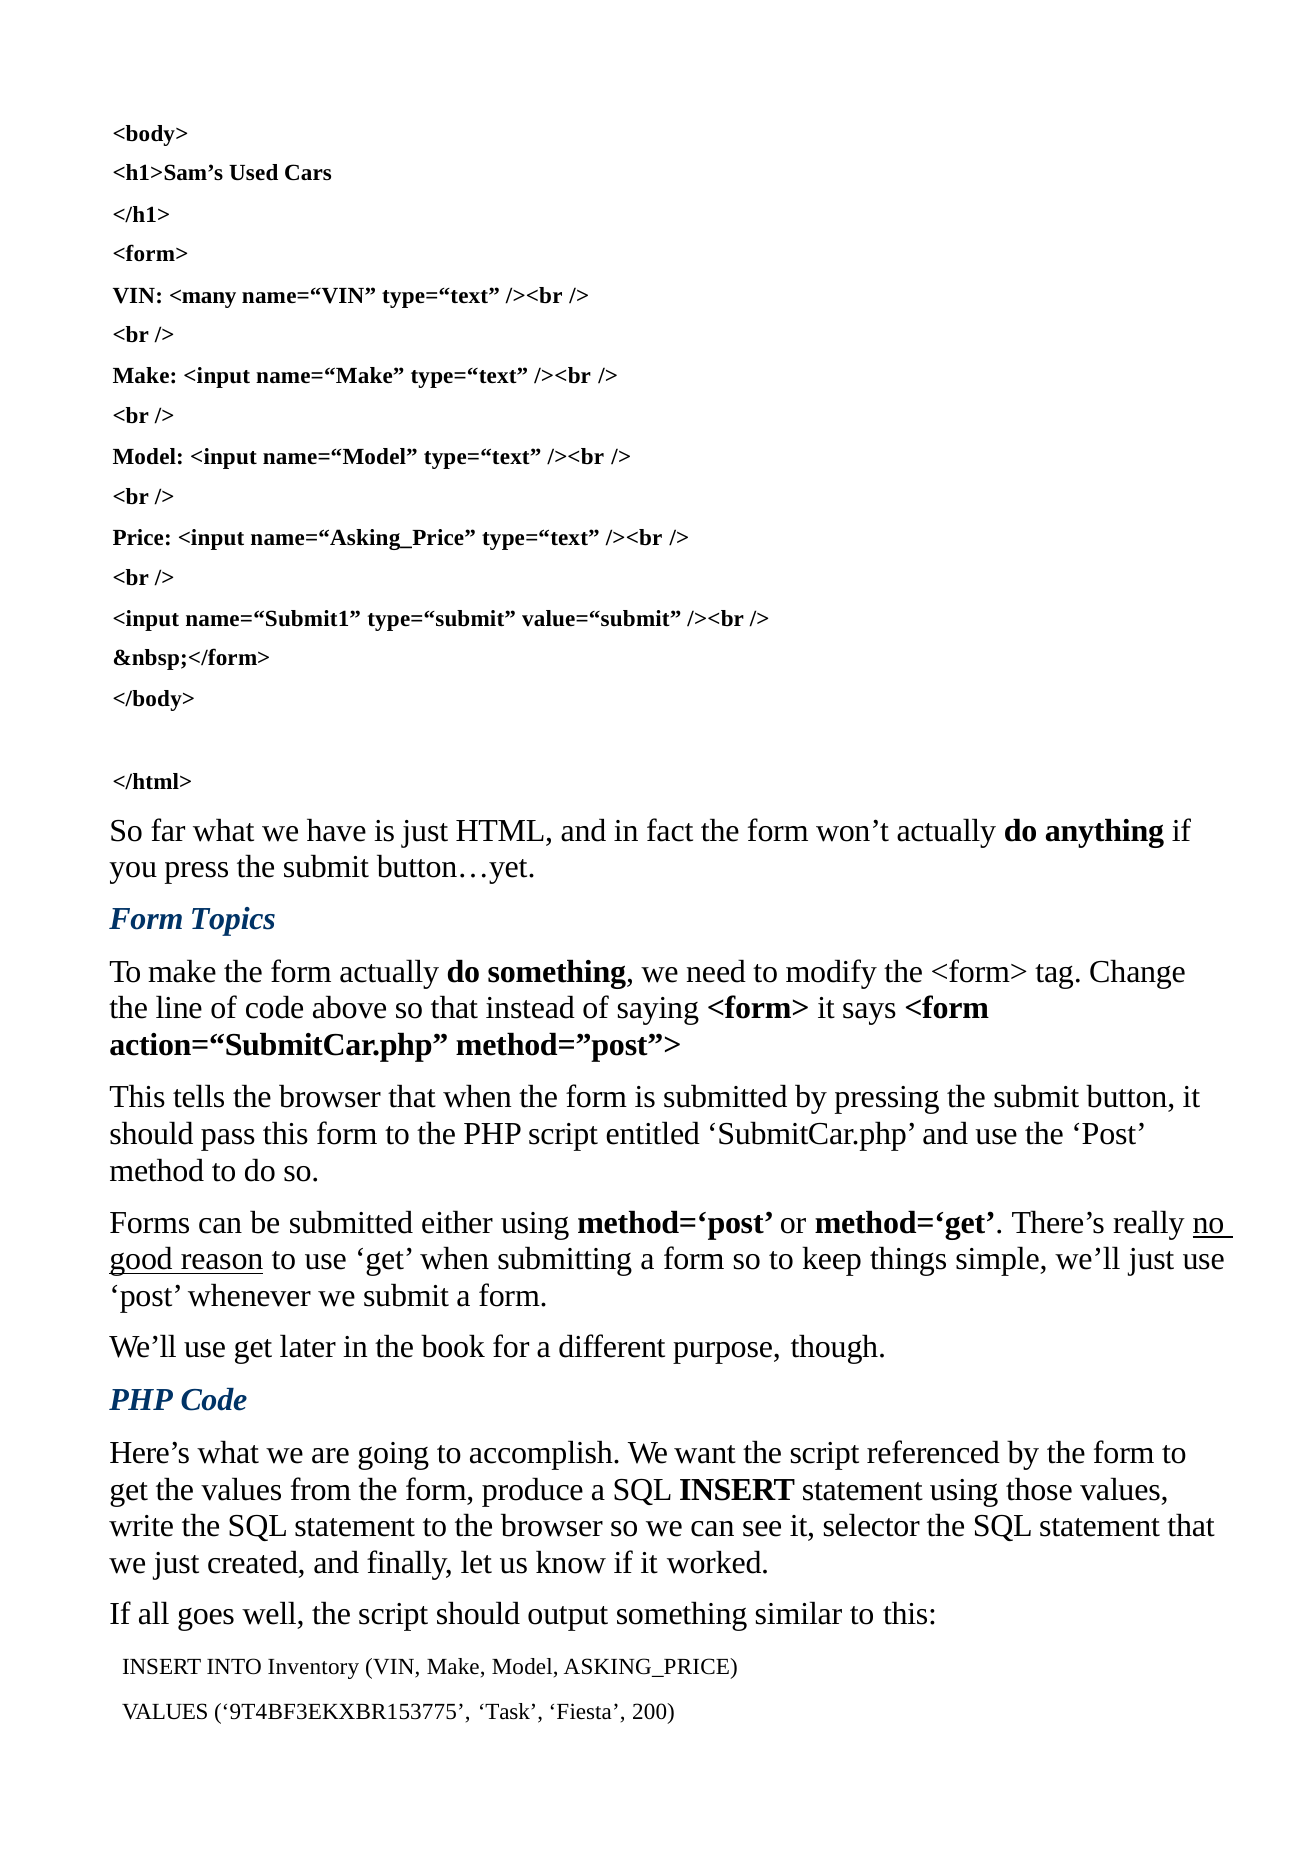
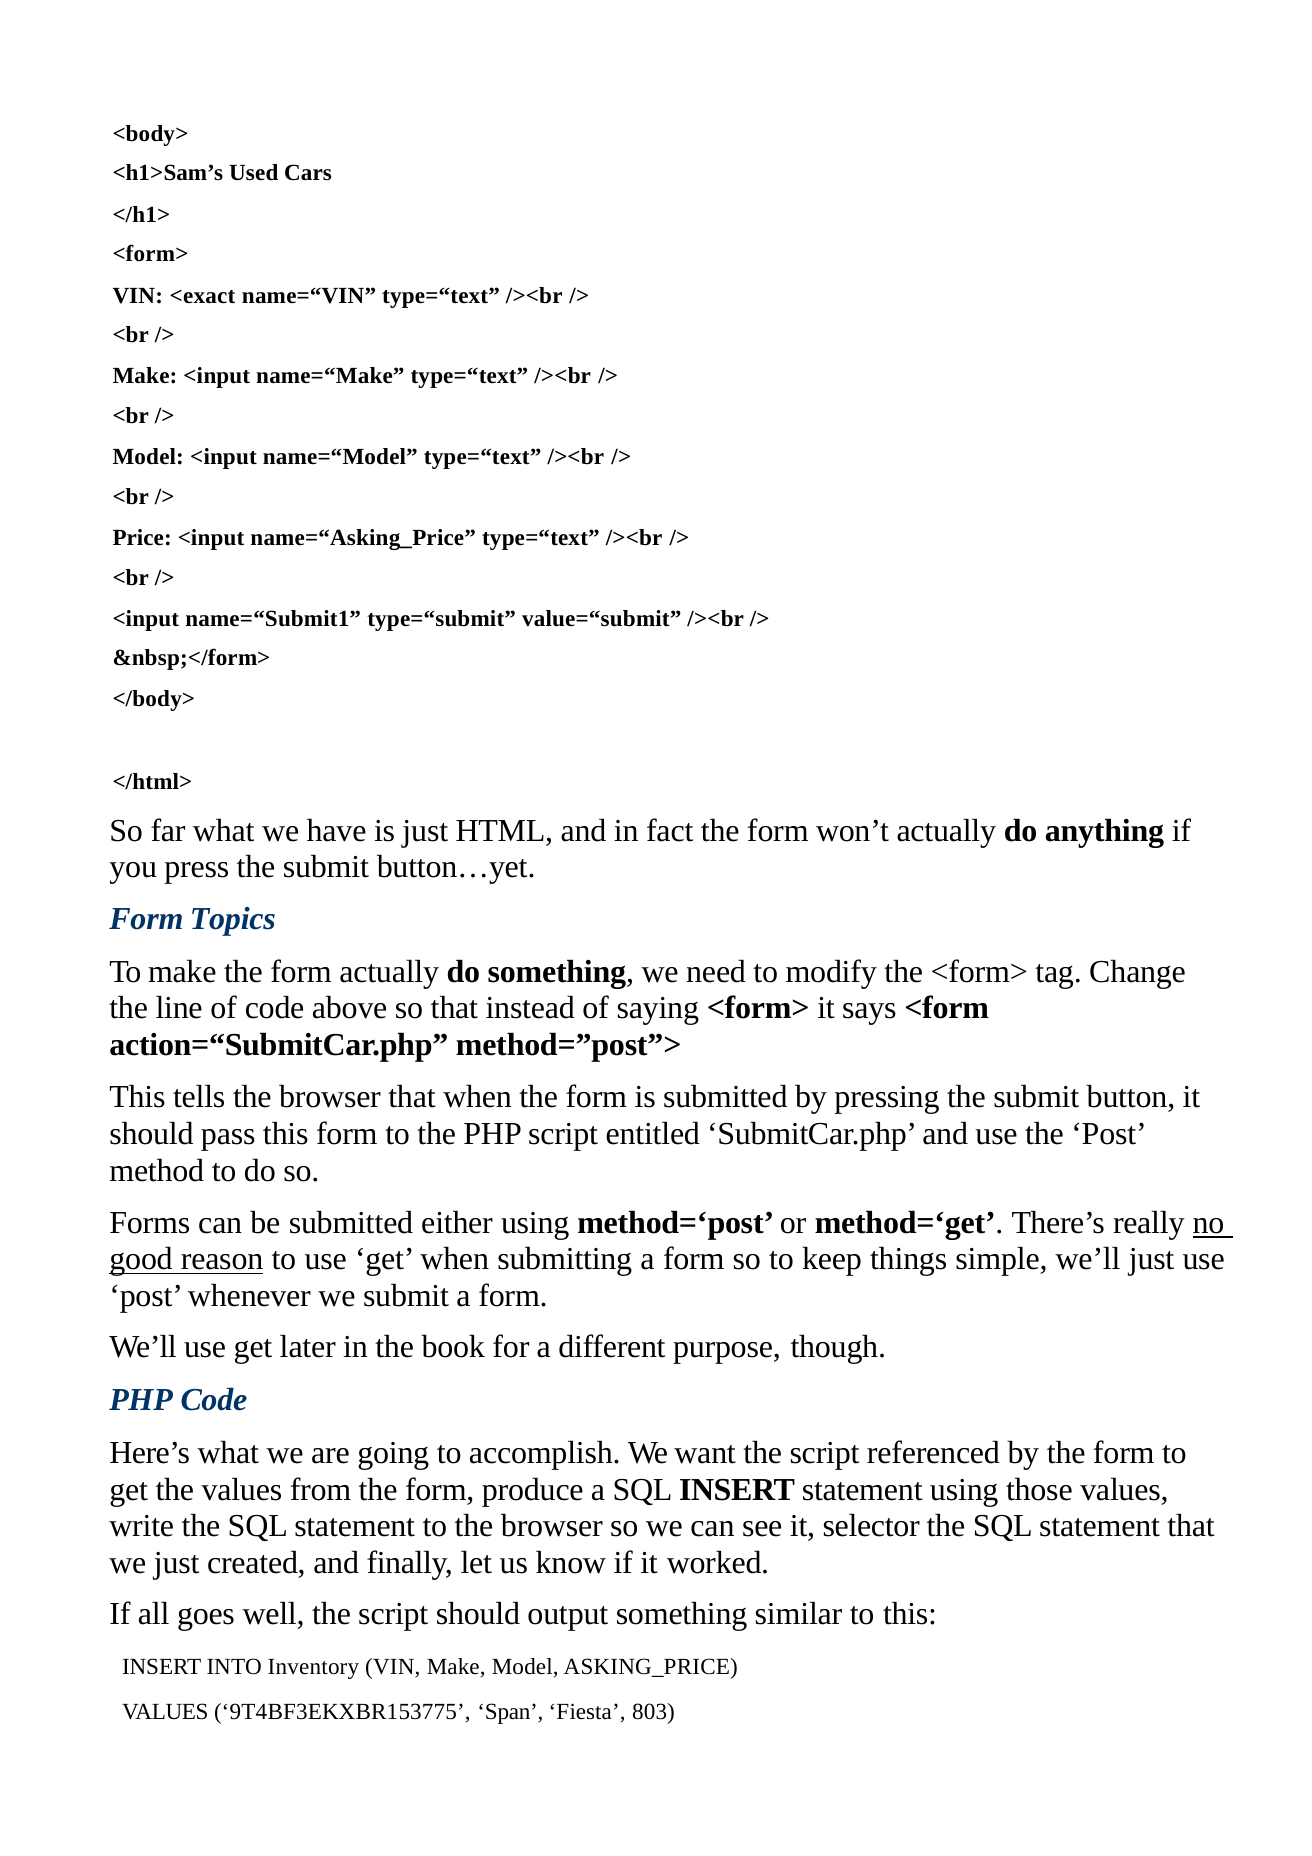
<many: <many -> <exact
Task: Task -> Span
200: 200 -> 803
